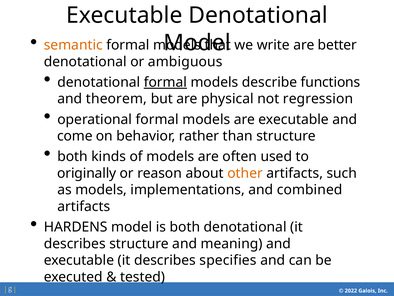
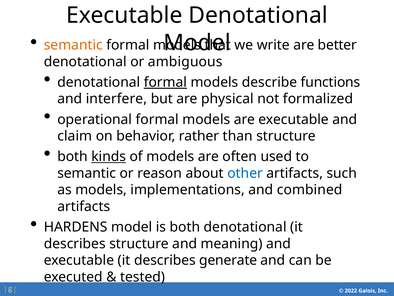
theorem: theorem -> interfere
regression: regression -> formalized
come: come -> claim
kinds underline: none -> present
originally at (87, 173): originally -> semantic
other colour: orange -> blue
specifies: specifies -> generate
